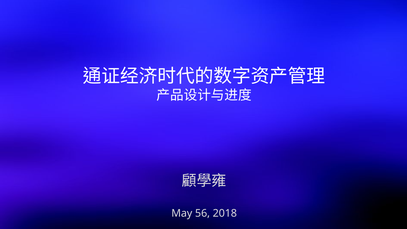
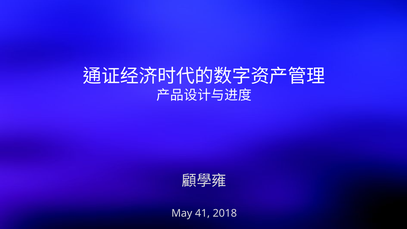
56: 56 -> 41
